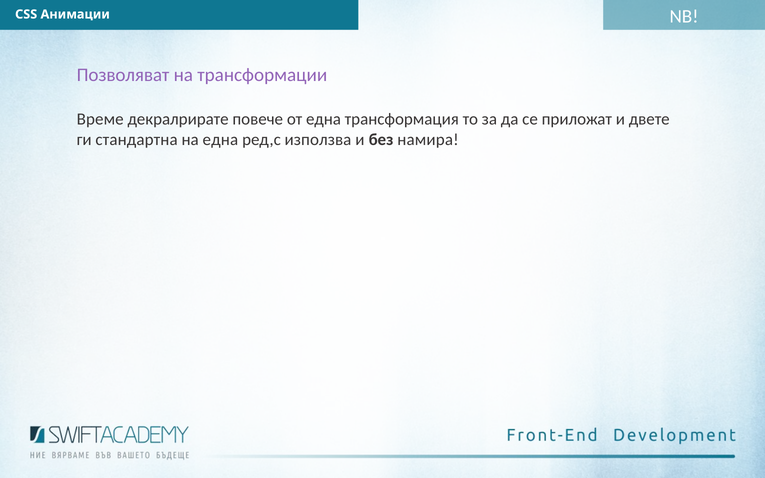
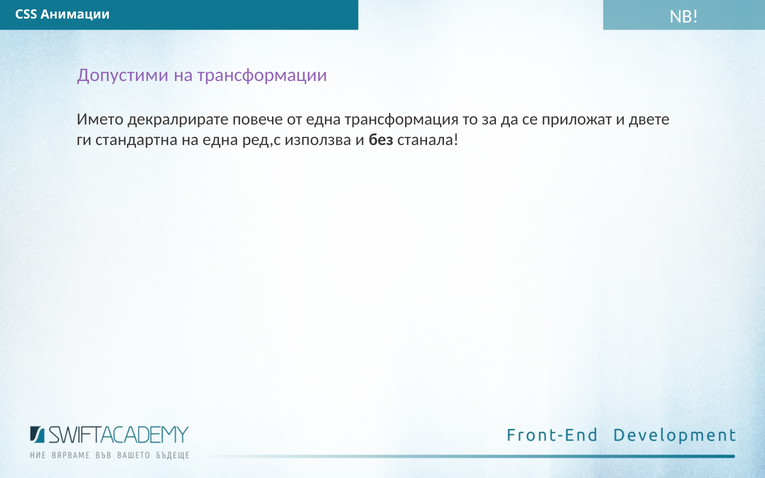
Позволяват: Позволяват -> Допустими
Време: Време -> Името
намира: намира -> станала
